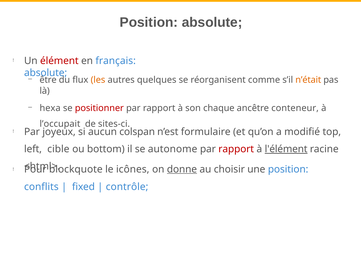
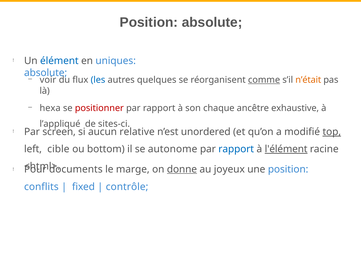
élément colour: red -> blue
français: français -> uniques
être: être -> voir
les colour: orange -> blue
comme underline: none -> present
conteneur: conteneur -> exhaustive
l’occupait: l’occupait -> l’appliqué
joyeux: joyeux -> screen
colspan: colspan -> relative
formulaire: formulaire -> unordered
top underline: none -> present
rapport at (236, 149) colour: red -> blue
blockquote: blockquote -> documents
icônes: icônes -> marge
choisir: choisir -> joyeux
